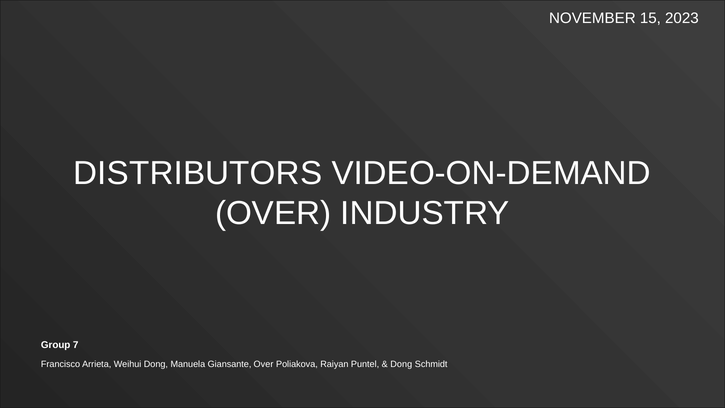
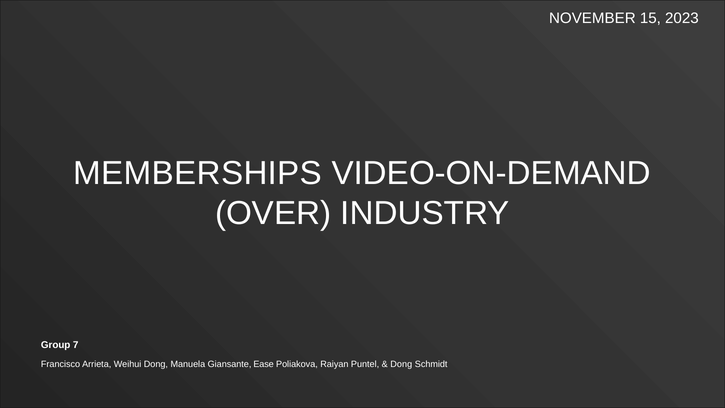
DISTRIBUTORS: DISTRIBUTORS -> MEMBERSHIPS
Giansante Over: Over -> Ease
